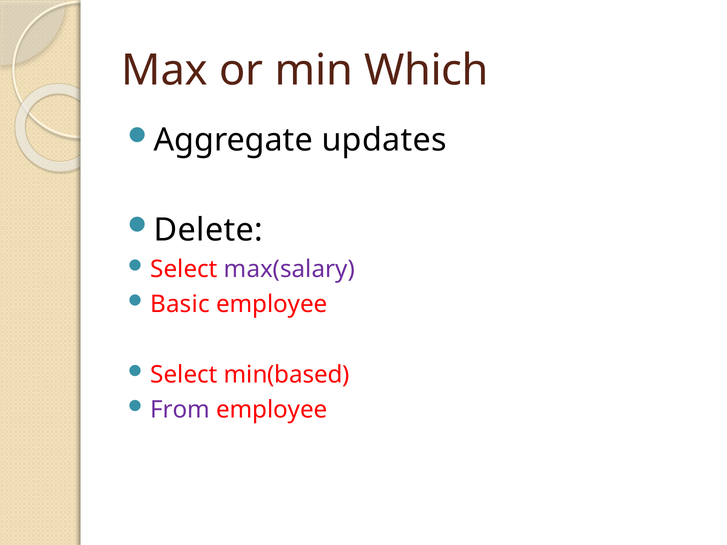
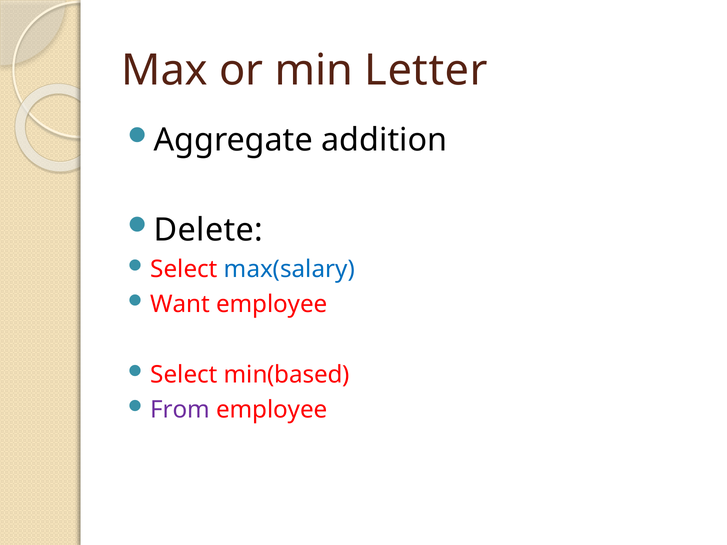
Which: Which -> Letter
updates: updates -> addition
max(salary colour: purple -> blue
Basic: Basic -> Want
